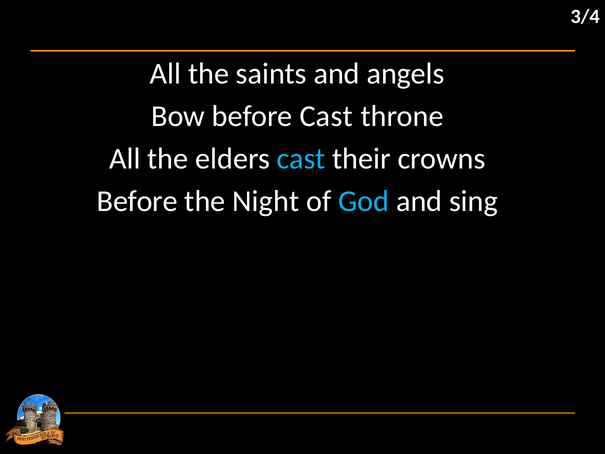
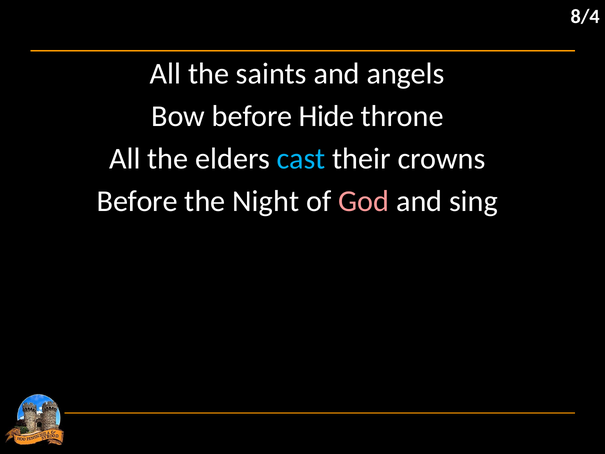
3/4: 3/4 -> 8/4
before Cast: Cast -> Hide
God colour: light blue -> pink
